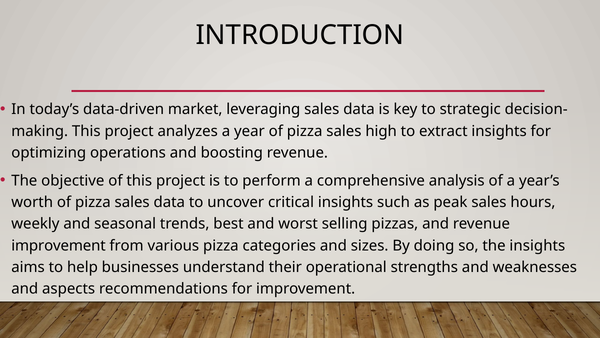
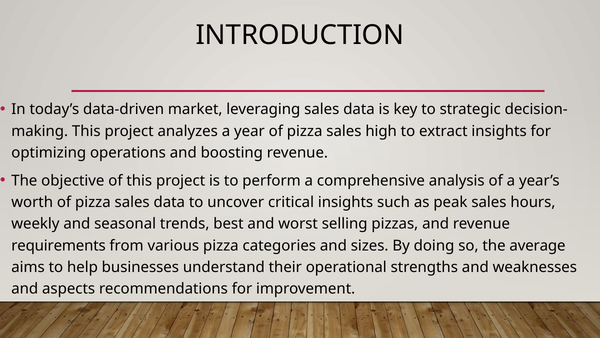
improvement at (59, 245): improvement -> requirements
the insights: insights -> average
